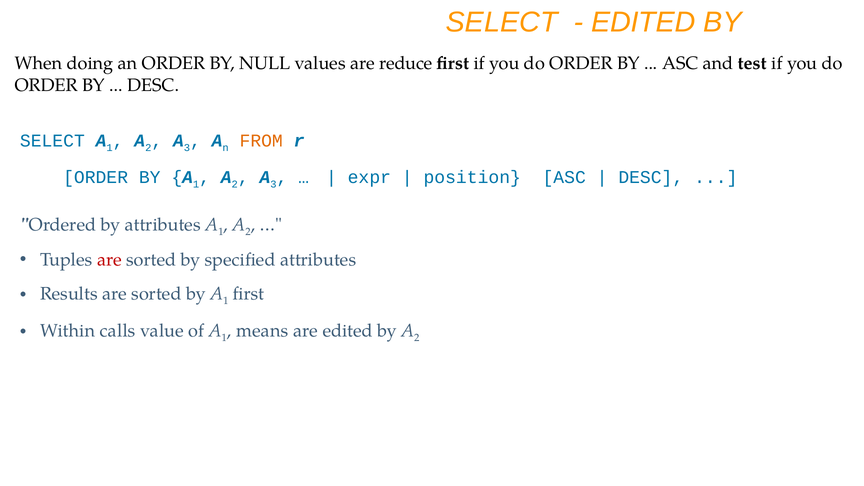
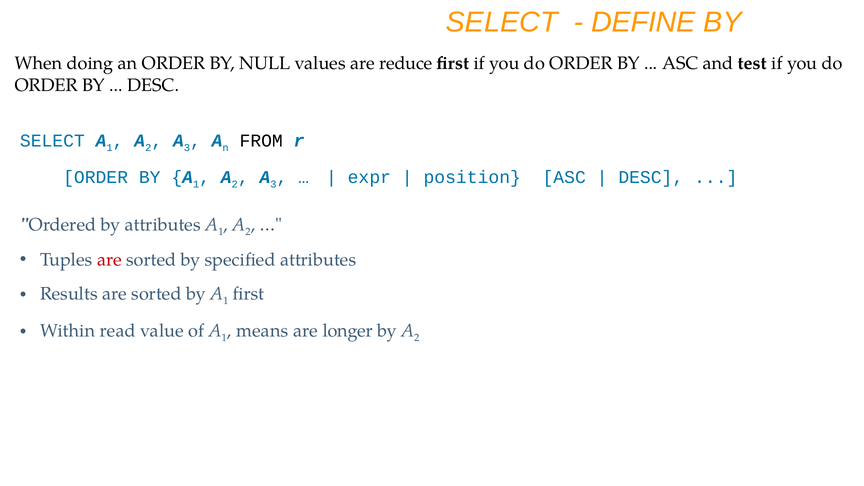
EDITED at (643, 22): EDITED -> DEFINE
FROM colour: orange -> black
calls: calls -> read
are edited: edited -> longer
